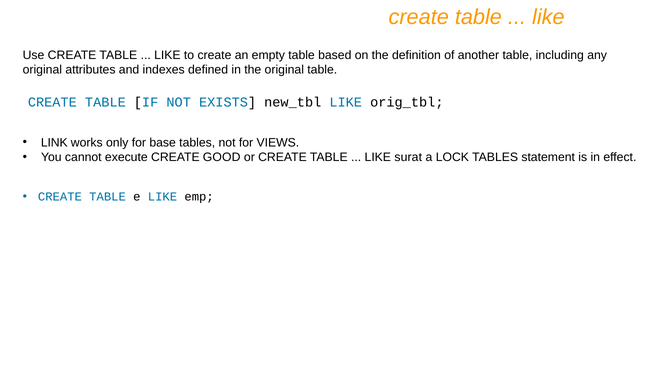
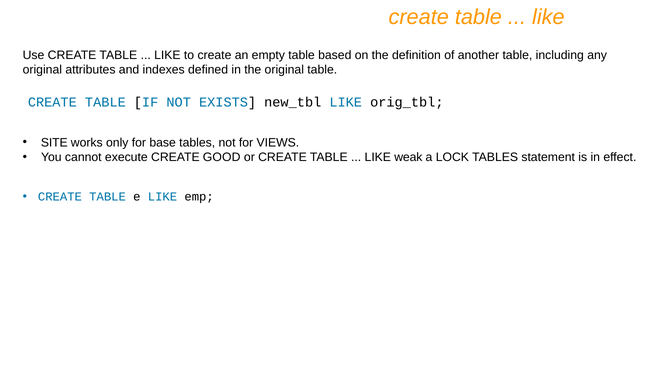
LINK: LINK -> SITE
surat: surat -> weak
